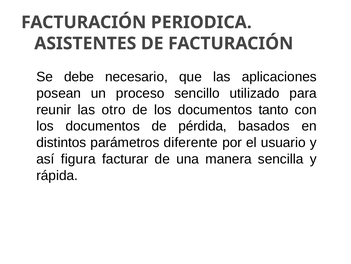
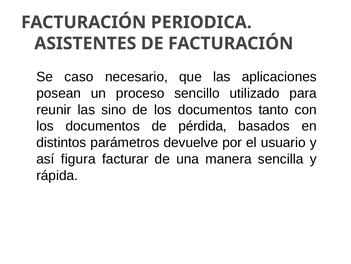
debe: debe -> caso
otro: otro -> sino
diferente: diferente -> devuelve
